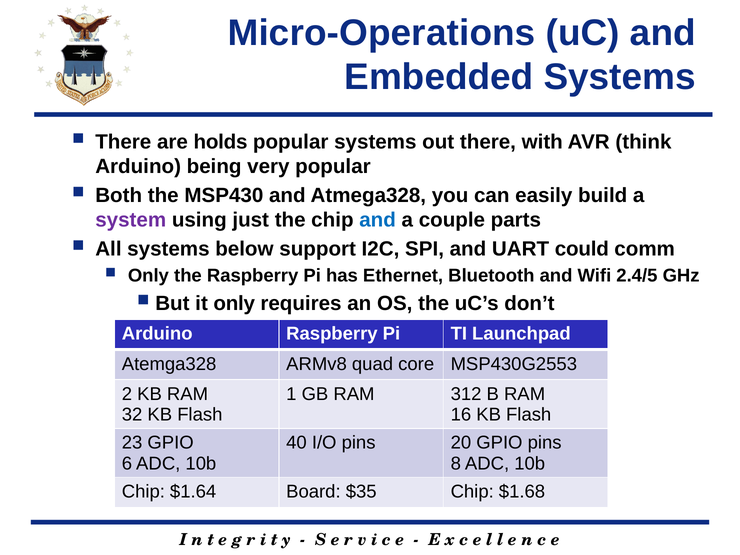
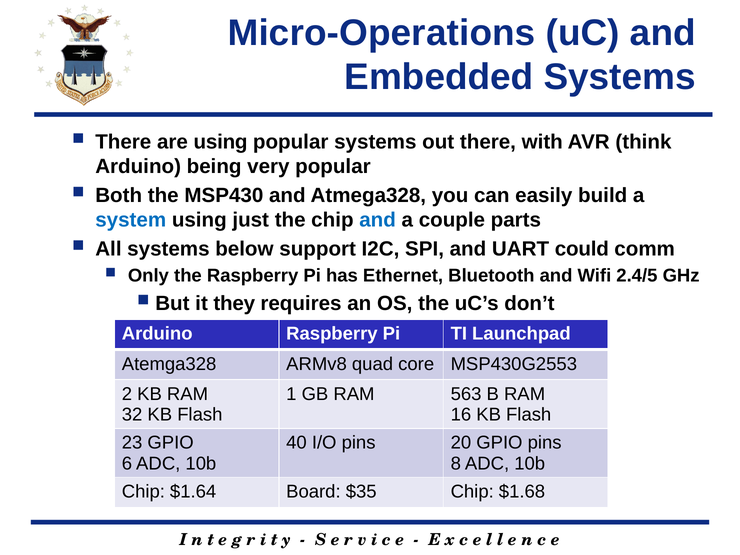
are holds: holds -> using
system colour: purple -> blue
it only: only -> they
312: 312 -> 563
